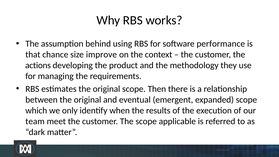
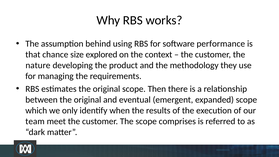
improve: improve -> explored
actions: actions -> nature
applicable: applicable -> comprises
